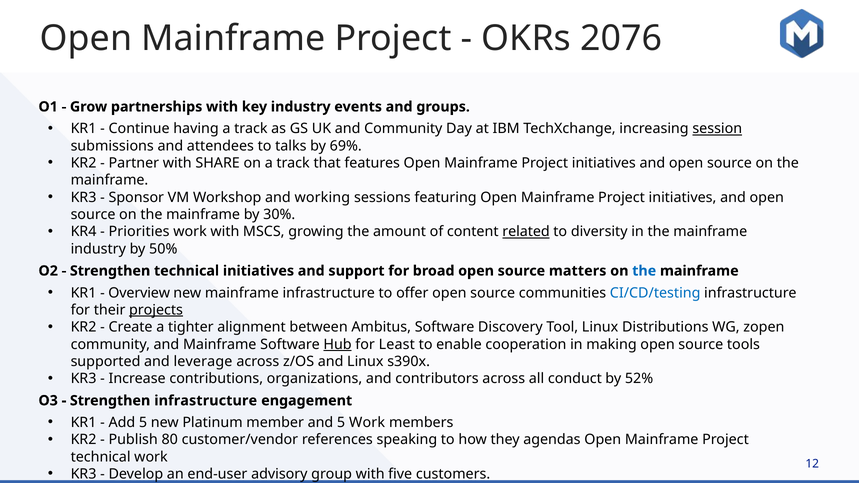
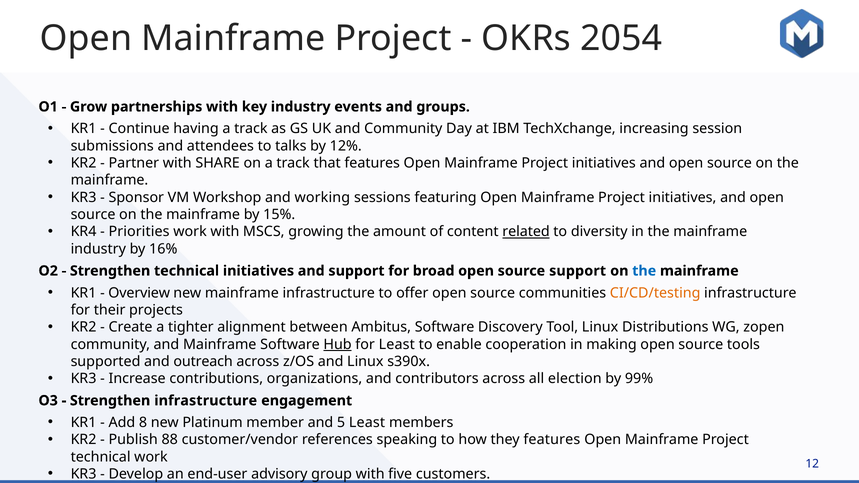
2076: 2076 -> 2054
session underline: present -> none
69%: 69% -> 12%
30%: 30% -> 15%
50%: 50% -> 16%
source matters: matters -> support
CI/CD/testing colour: blue -> orange
projects underline: present -> none
leverage: leverage -> outreach
conduct: conduct -> election
52%: 52% -> 99%
Add 5: 5 -> 8
5 Work: Work -> Least
80: 80 -> 88
they agendas: agendas -> features
